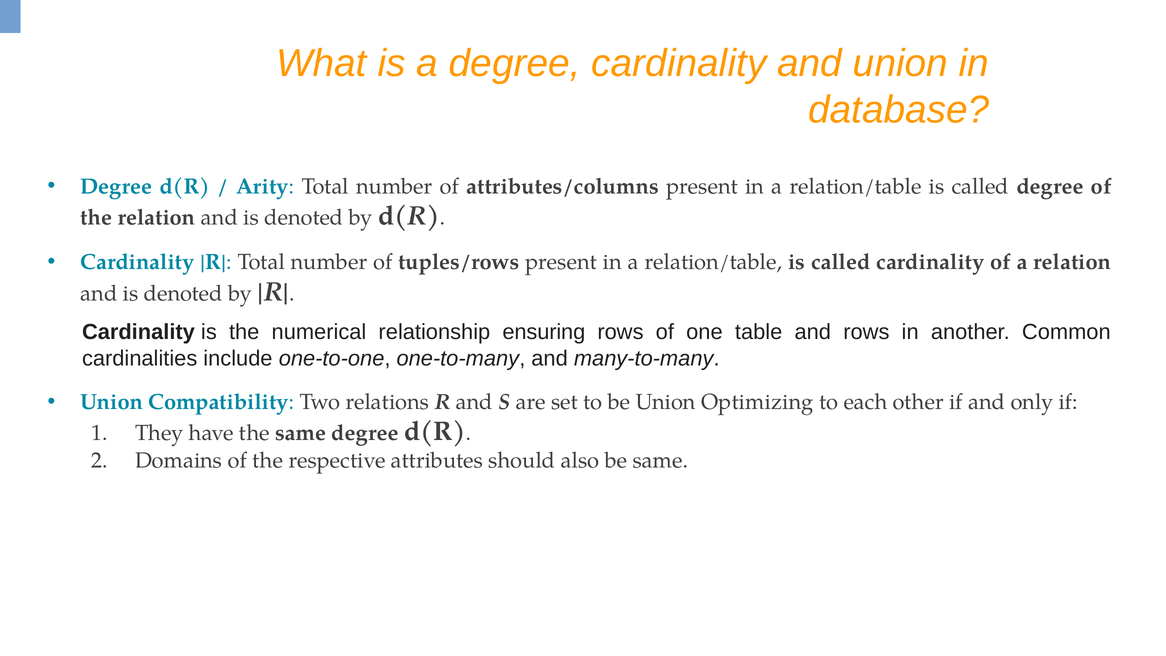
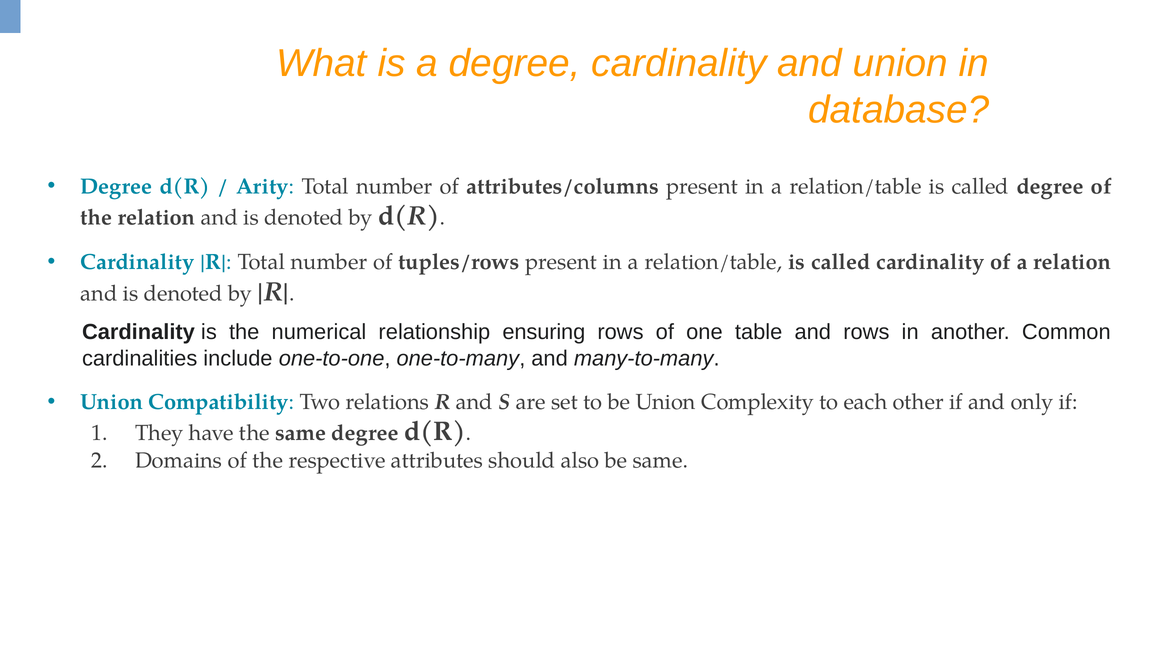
Optimizing: Optimizing -> Complexity
